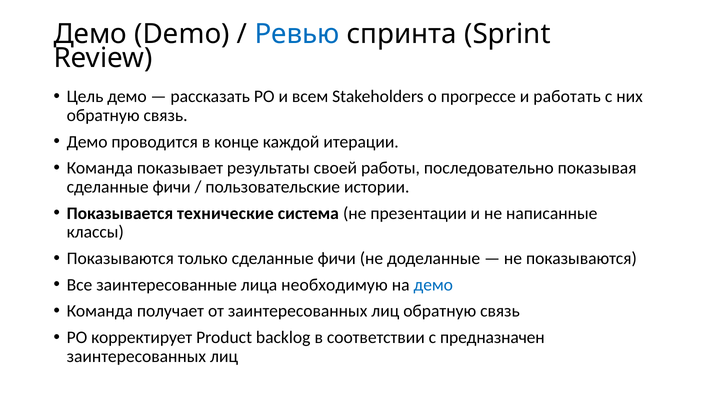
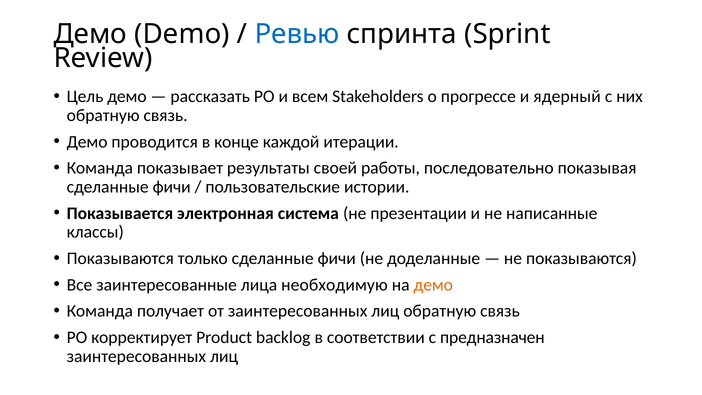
работать: работать -> ядерный
технические: технические -> электронная
демо at (433, 285) colour: blue -> orange
